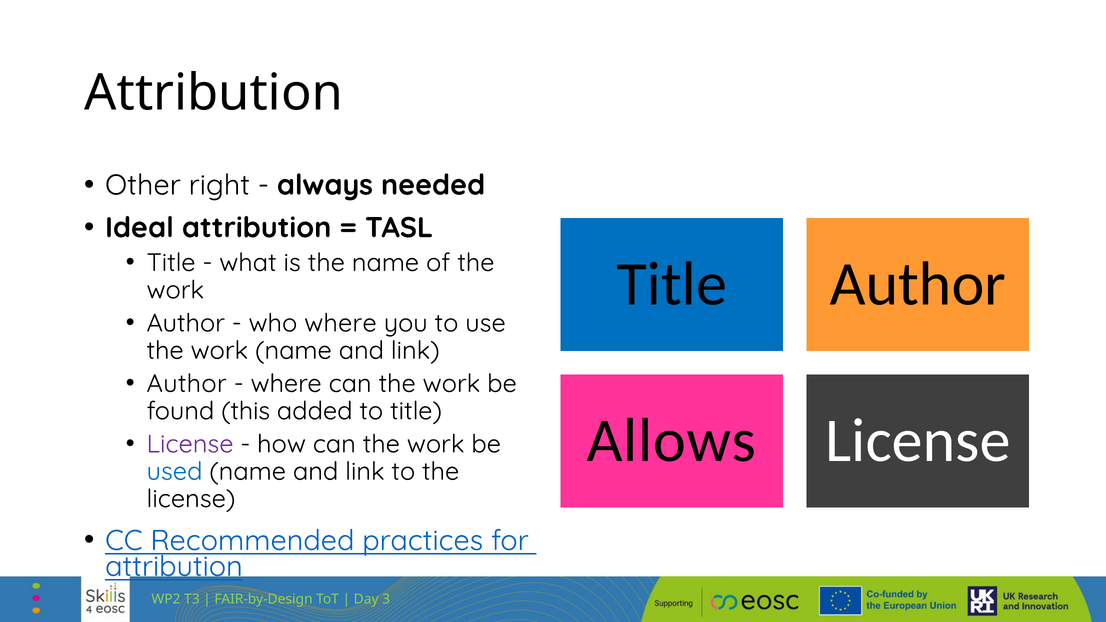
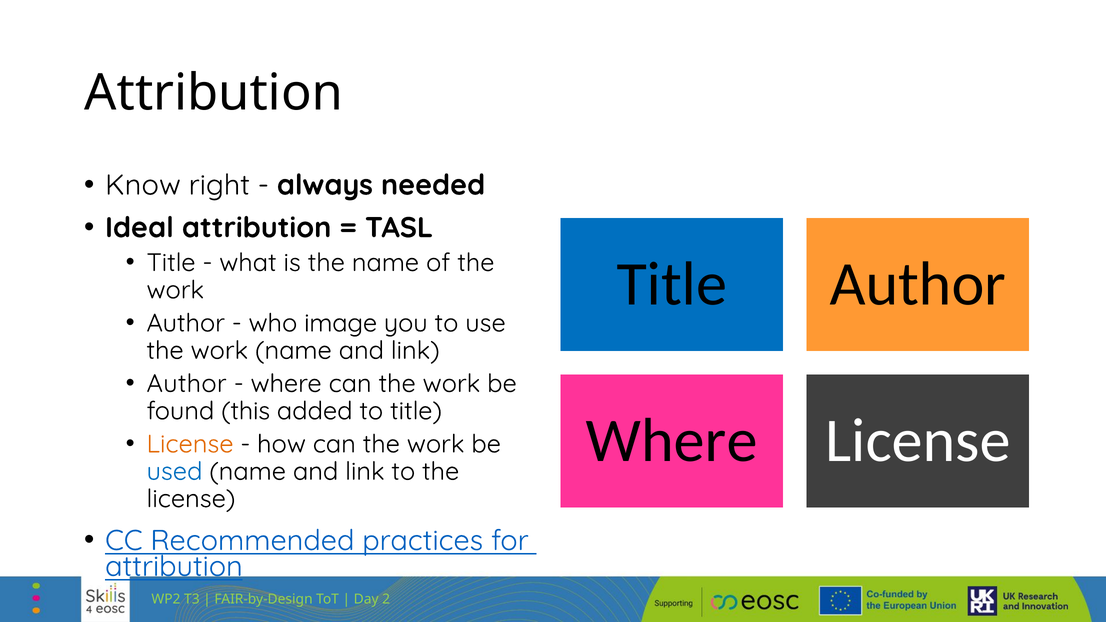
Other: Other -> Know
who where: where -> image
Allows at (671, 441): Allows -> Where
License at (190, 444) colour: purple -> orange
3: 3 -> 2
